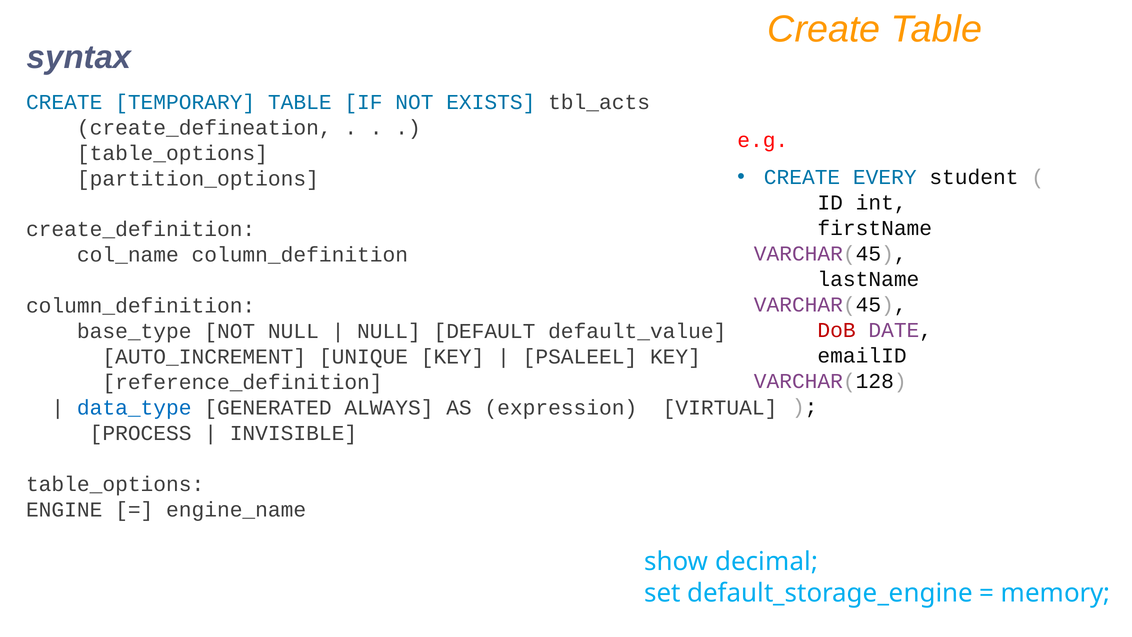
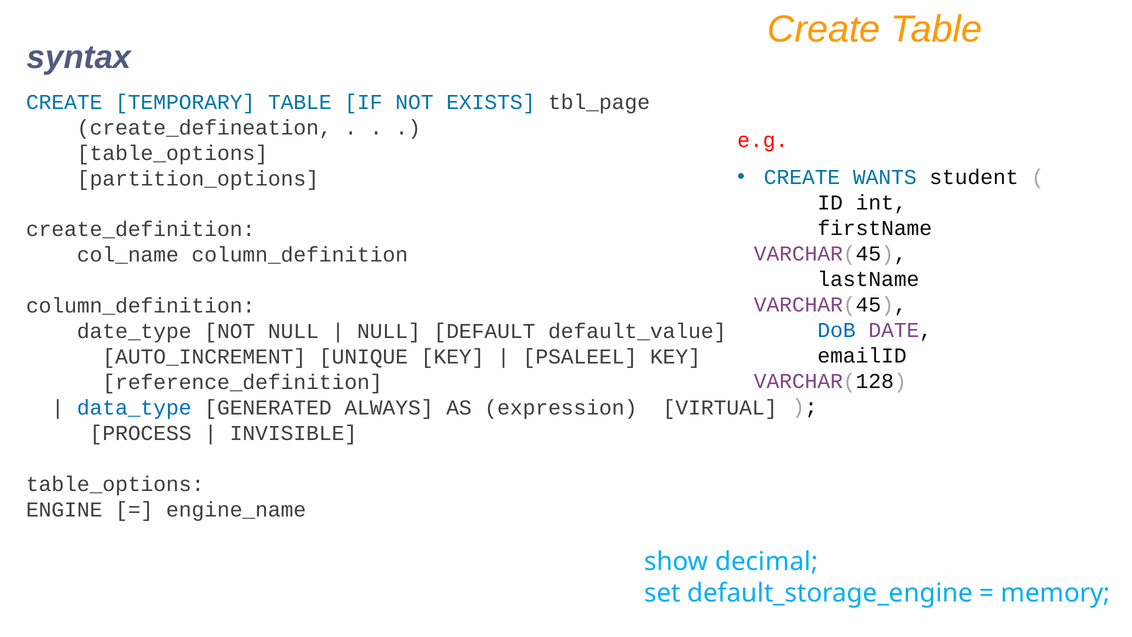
tbl_acts: tbl_acts -> tbl_page
EVERY: EVERY -> WANTS
DoB colour: red -> blue
base_type: base_type -> date_type
